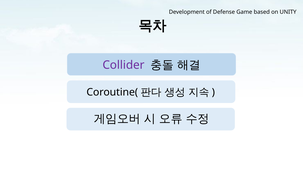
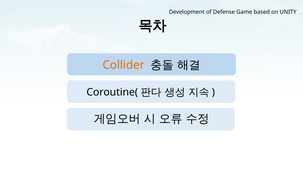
Collider colour: purple -> orange
